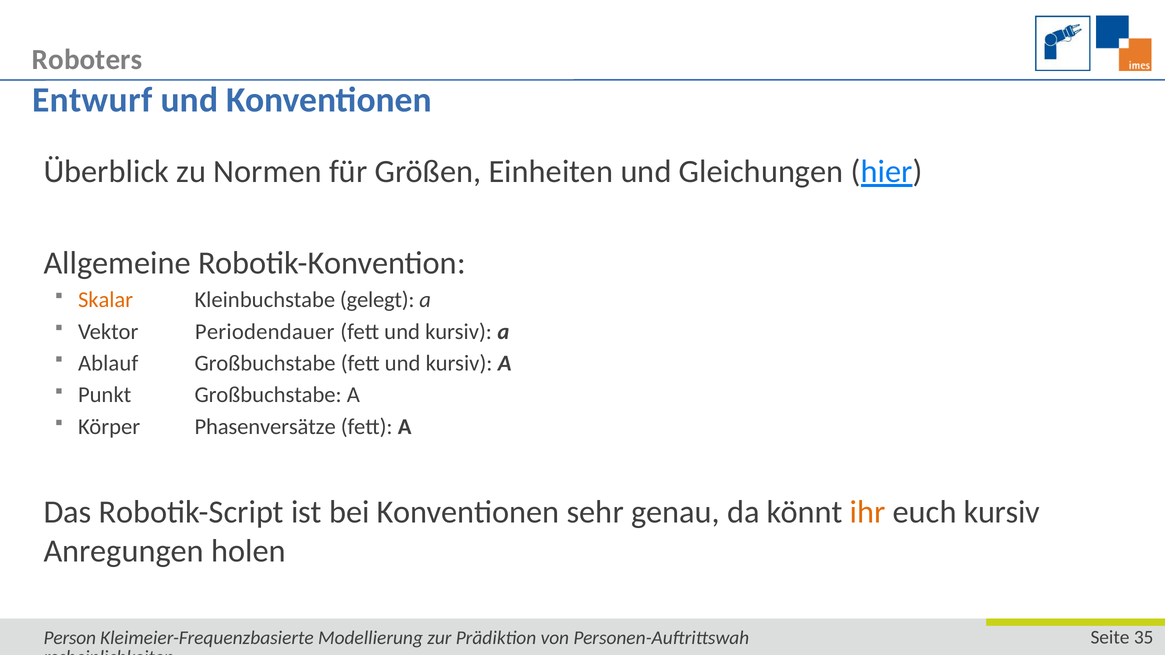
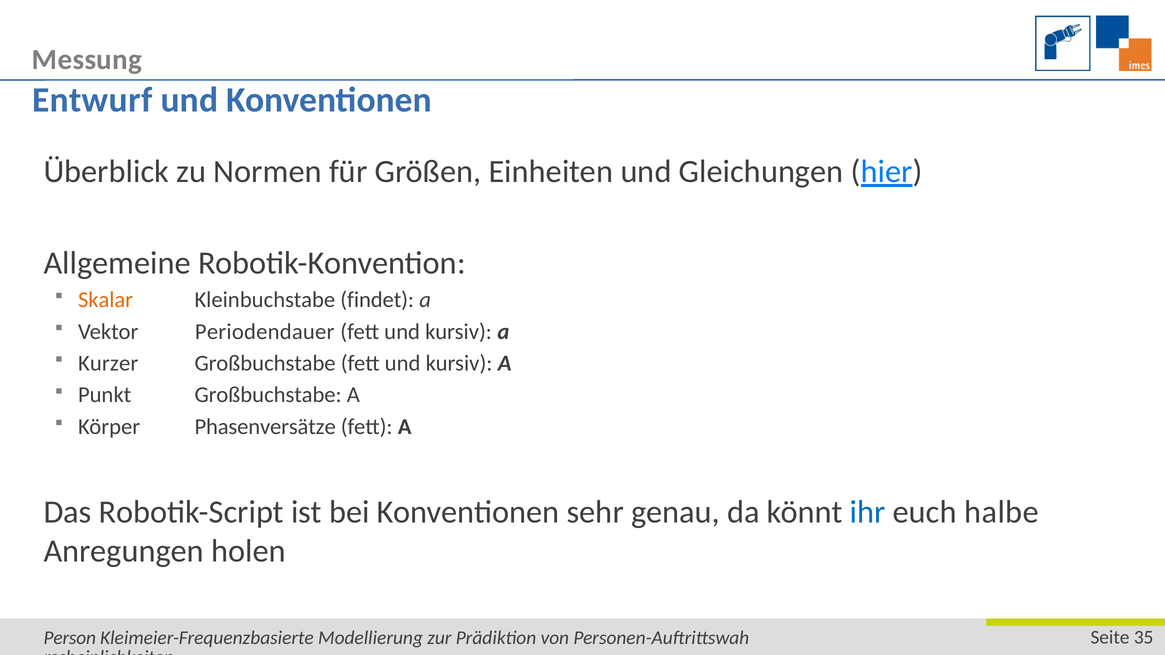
Roboters: Roboters -> Messung
gelegt: gelegt -> findet
Ablauf: Ablauf -> Kurzer
ihr colour: orange -> blue
euch kursiv: kursiv -> halbe
